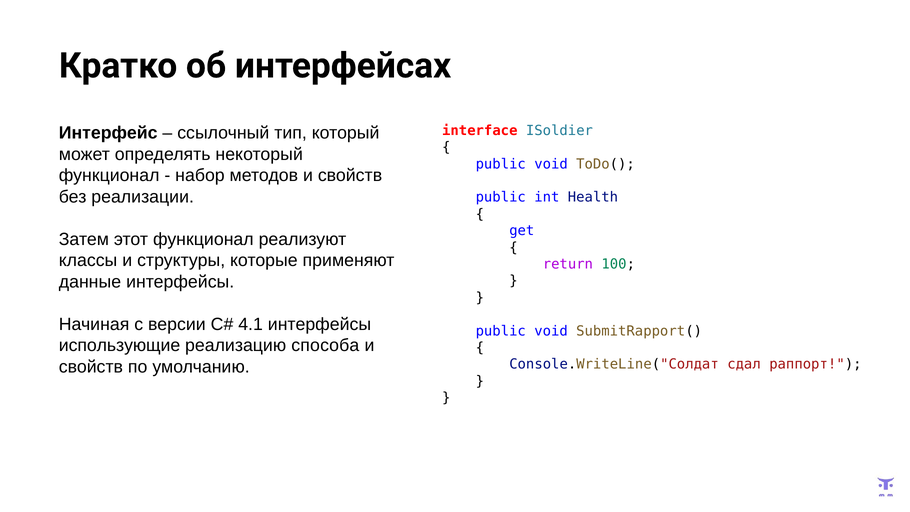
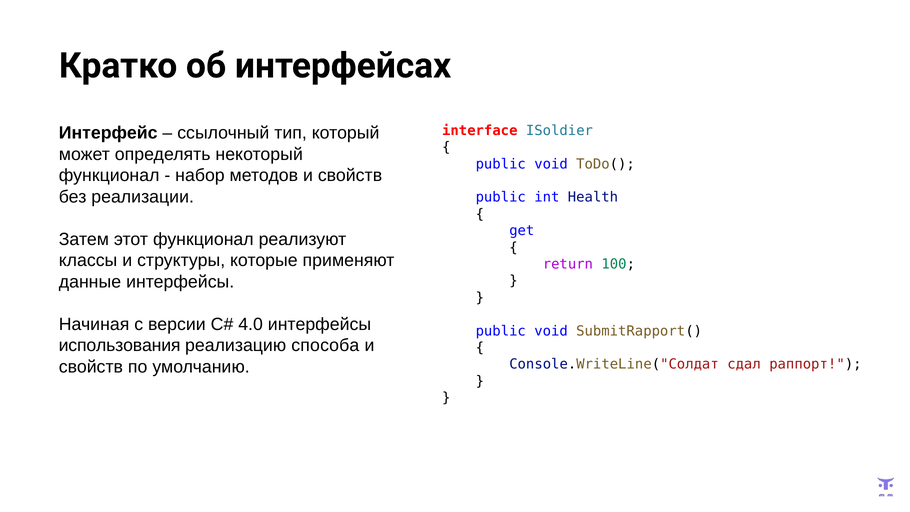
4.1: 4.1 -> 4.0
использующие: использующие -> использования
